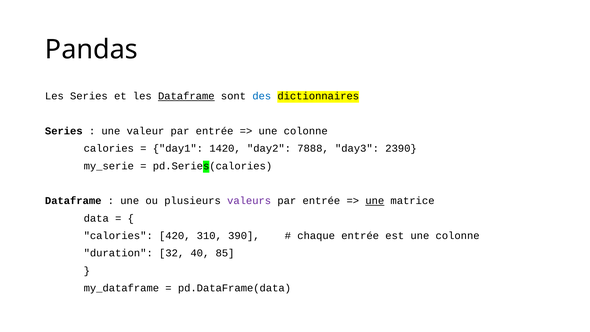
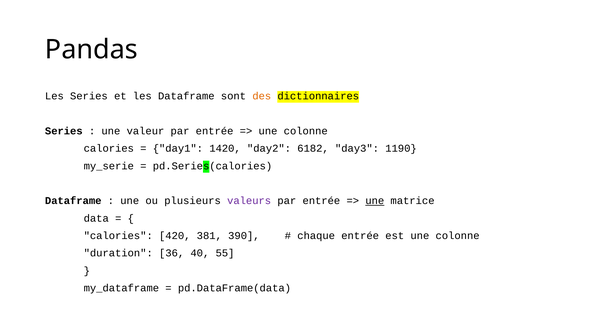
Dataframe at (186, 96) underline: present -> none
des colour: blue -> orange
7888: 7888 -> 6182
2390: 2390 -> 1190
310: 310 -> 381
32: 32 -> 36
85: 85 -> 55
